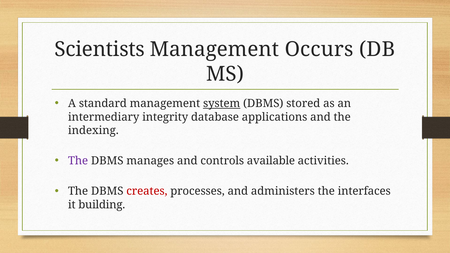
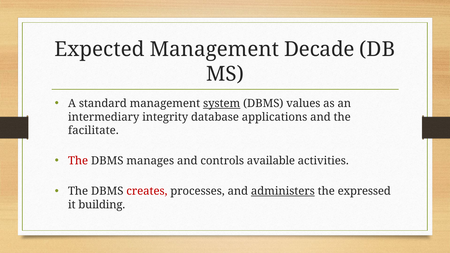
Scientists: Scientists -> Expected
Occurs: Occurs -> Decade
stored: stored -> values
indexing: indexing -> facilitate
The at (78, 161) colour: purple -> red
administers underline: none -> present
interfaces: interfaces -> expressed
